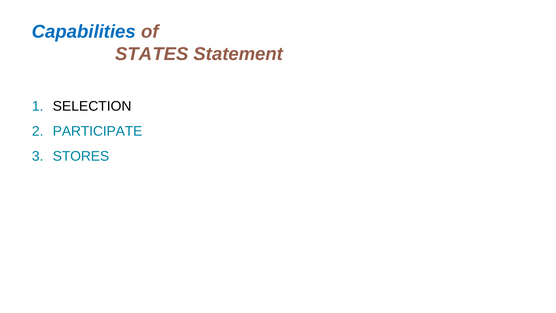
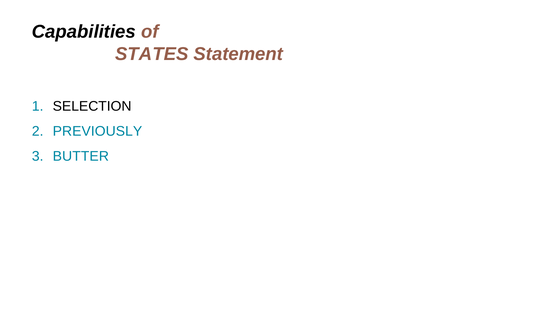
Capabilities colour: blue -> black
PARTICIPATE: PARTICIPATE -> PREVIOUSLY
STORES: STORES -> BUTTER
